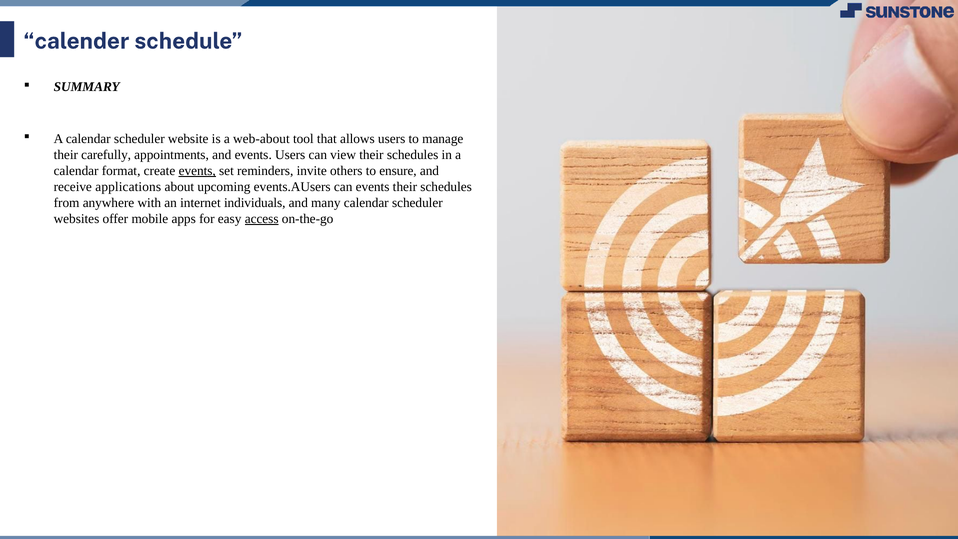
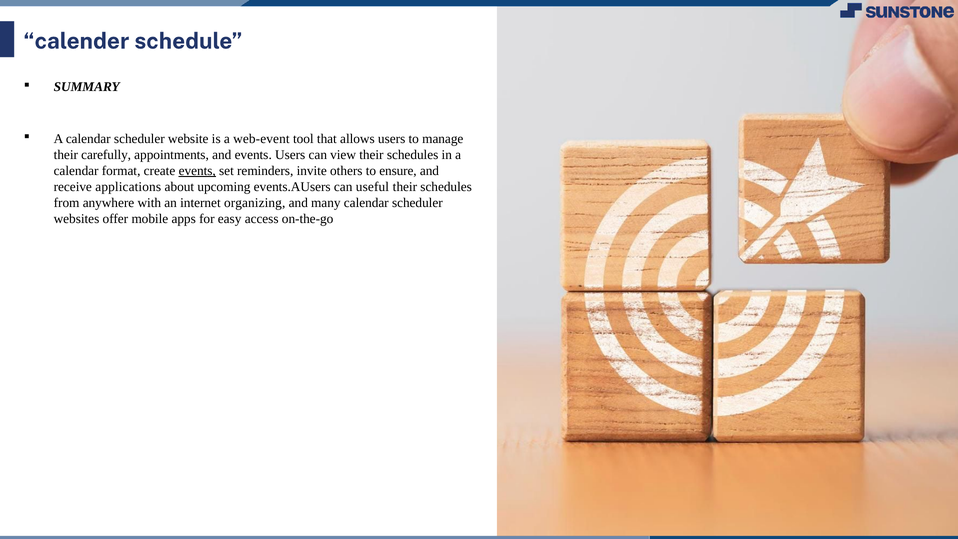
web-about: web-about -> web-event
can events: events -> useful
individuals: individuals -> organizing
access underline: present -> none
